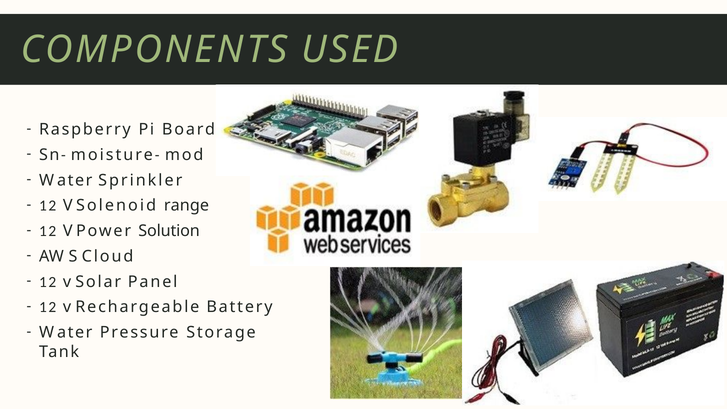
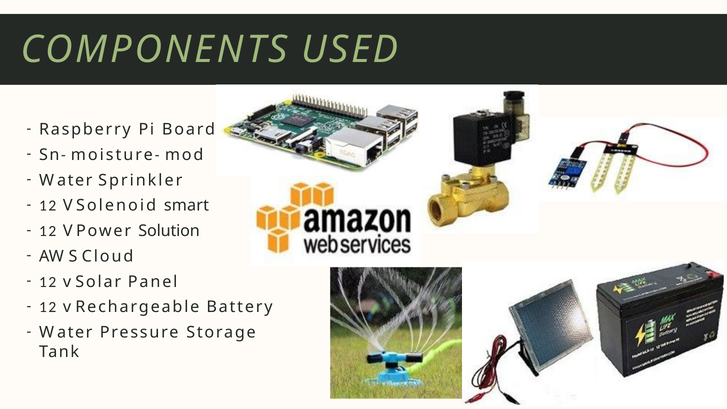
range: range -> smart
